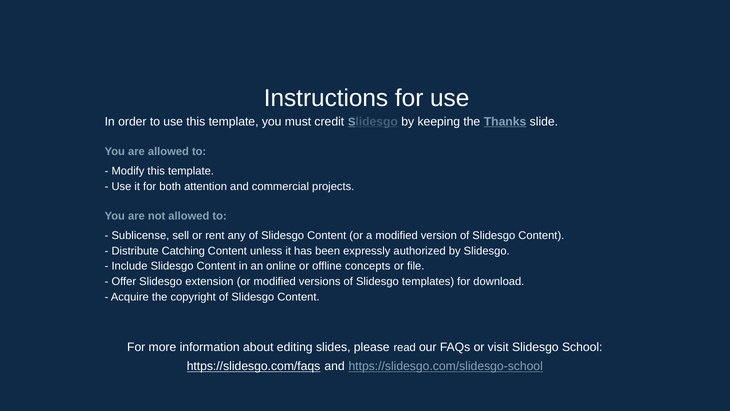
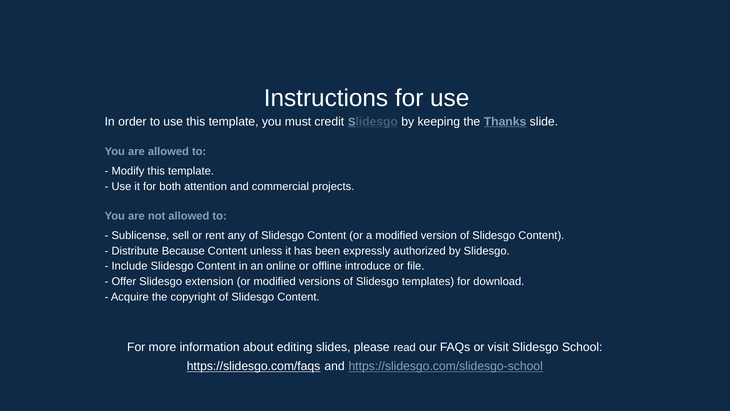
Catching: Catching -> Because
concepts: concepts -> introduce
